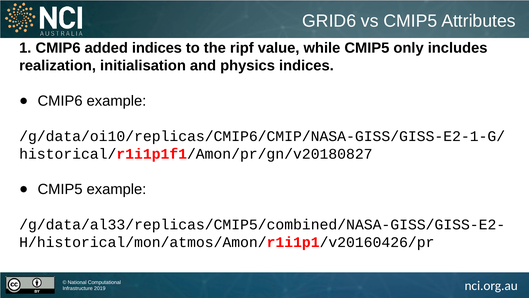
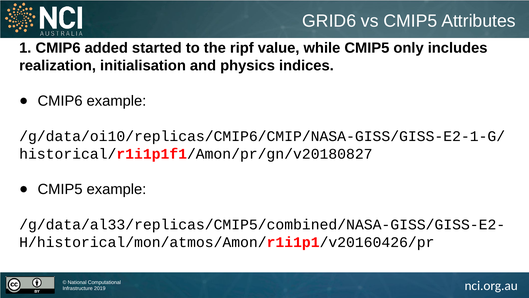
added indices: indices -> started
